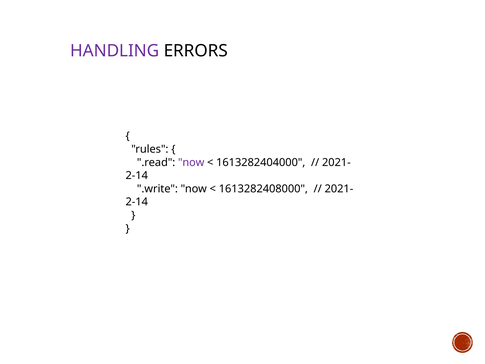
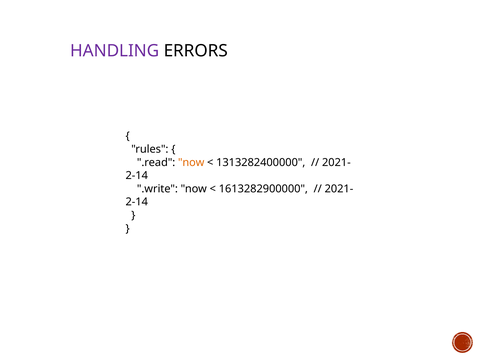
now at (191, 162) colour: purple -> orange
1613282404000: 1613282404000 -> 1313282400000
1613282408000: 1613282408000 -> 1613282900000
